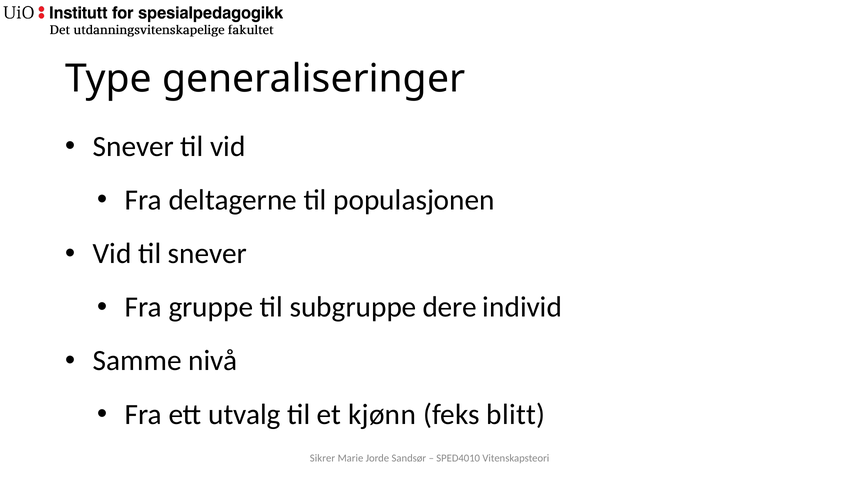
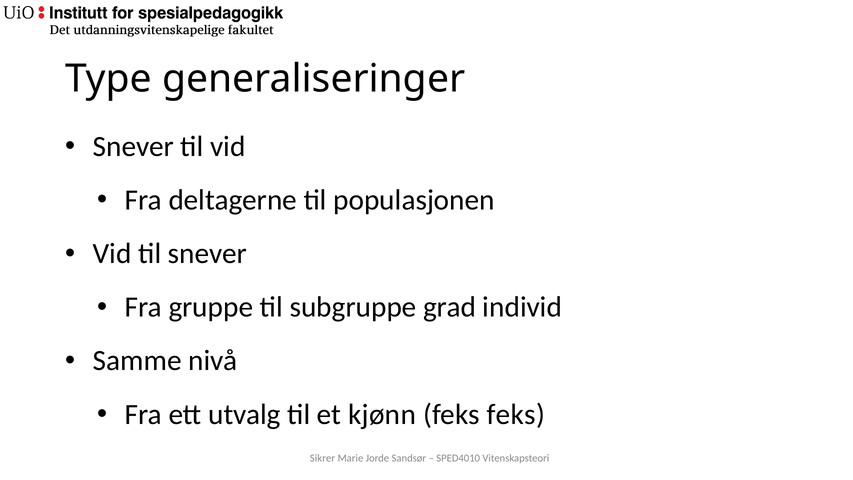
dere: dere -> grad
feks blitt: blitt -> feks
